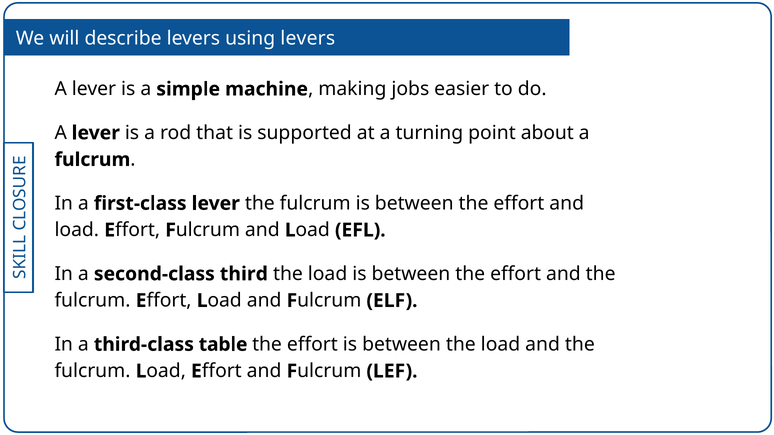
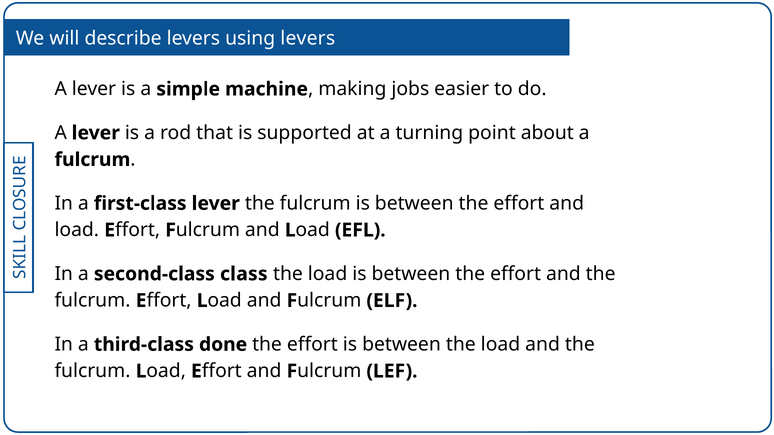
third: third -> class
table: table -> done
